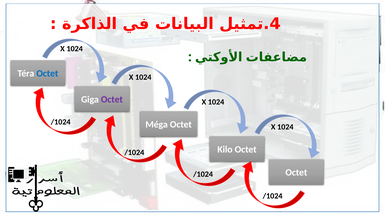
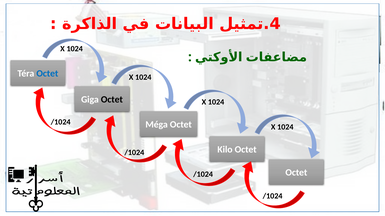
Octet at (112, 100) colour: purple -> black
